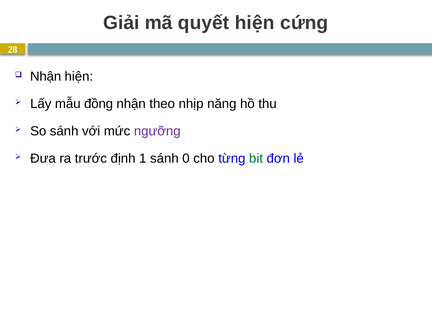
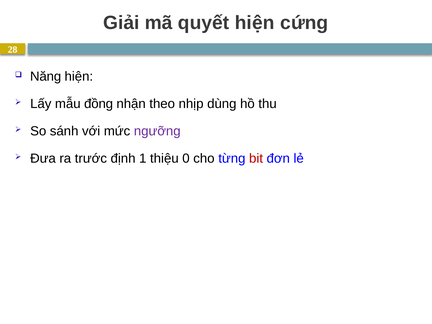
Nhận at (46, 76): Nhận -> Năng
năng: năng -> dùng
1 sánh: sánh -> thiệu
bit colour: green -> red
